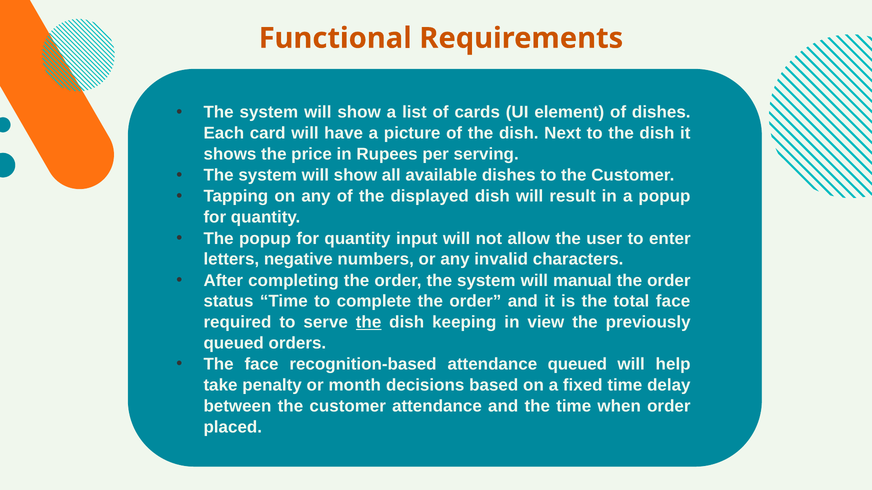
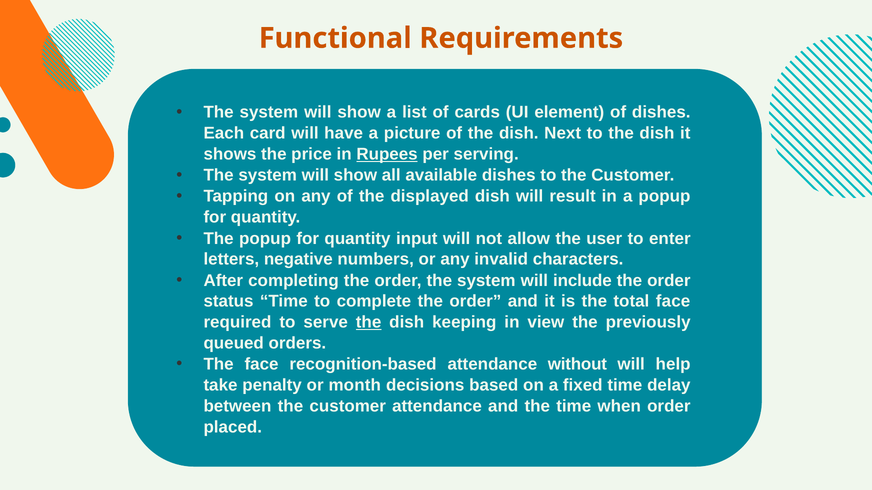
Rupees underline: none -> present
manual: manual -> include
attendance queued: queued -> without
